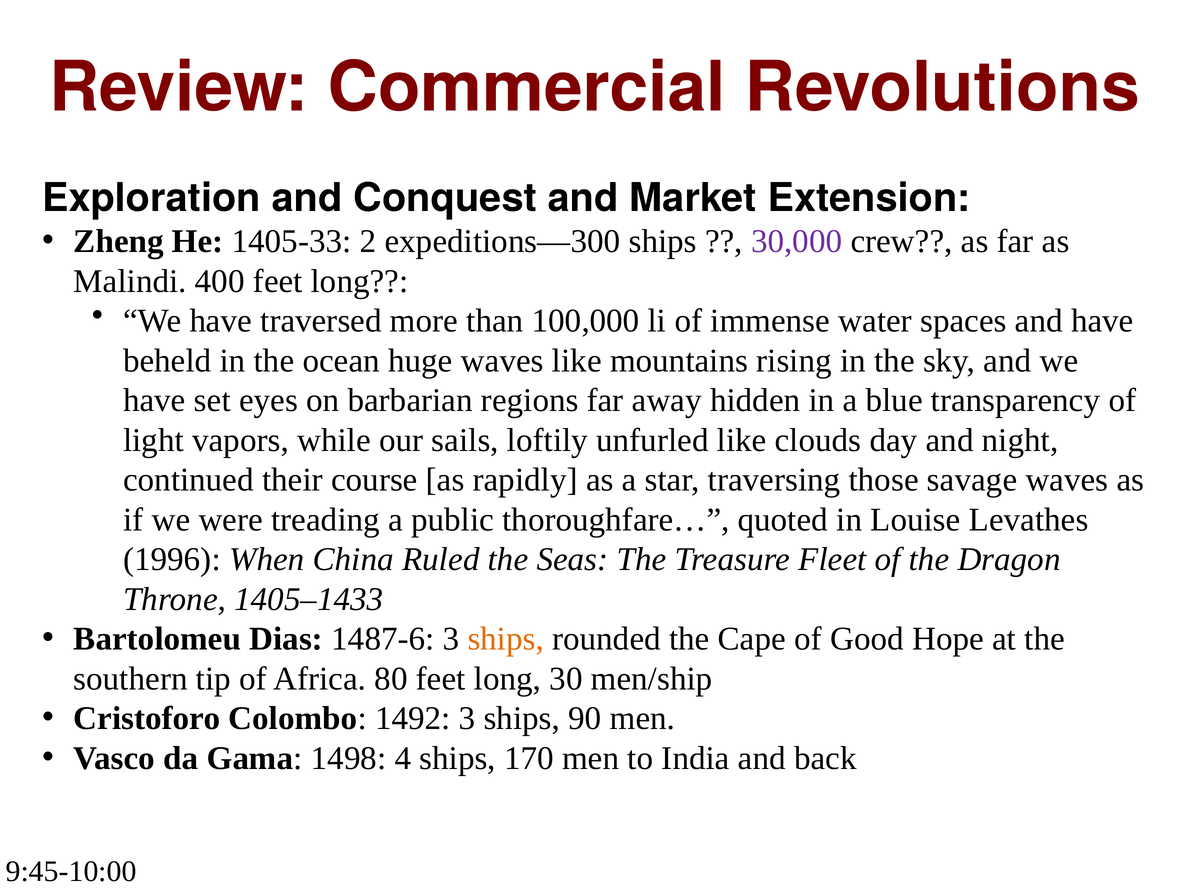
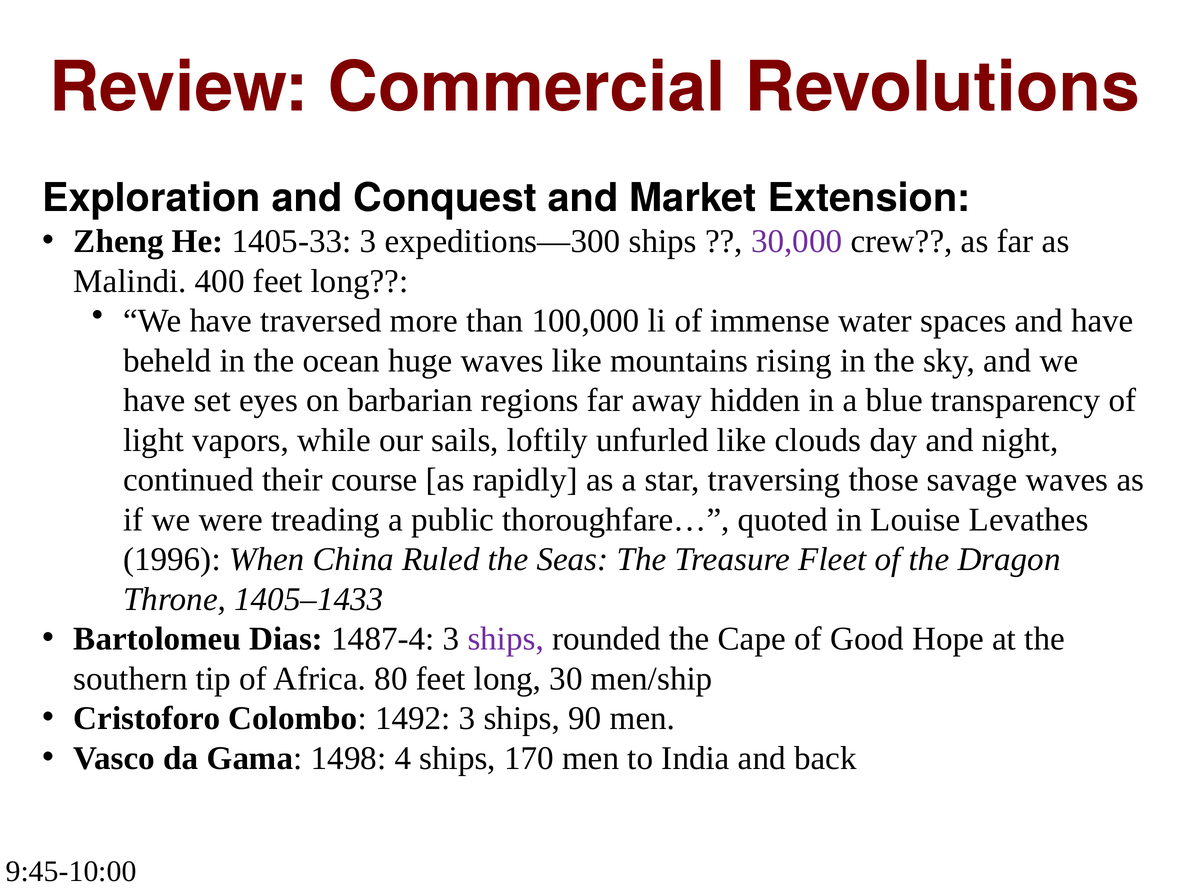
1405-33 2: 2 -> 3
1487-6: 1487-6 -> 1487-4
ships at (506, 639) colour: orange -> purple
